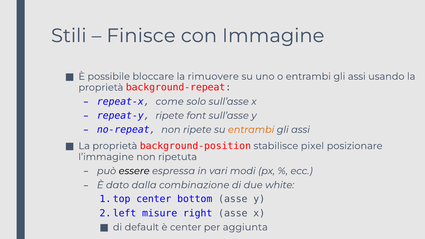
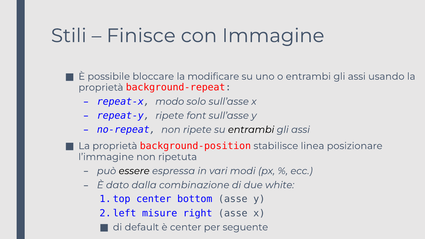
rimuovere: rimuovere -> modificare
come: come -> modo
entrambi at (251, 130) colour: orange -> black
pixel: pixel -> linea
aggiunta: aggiunta -> seguente
